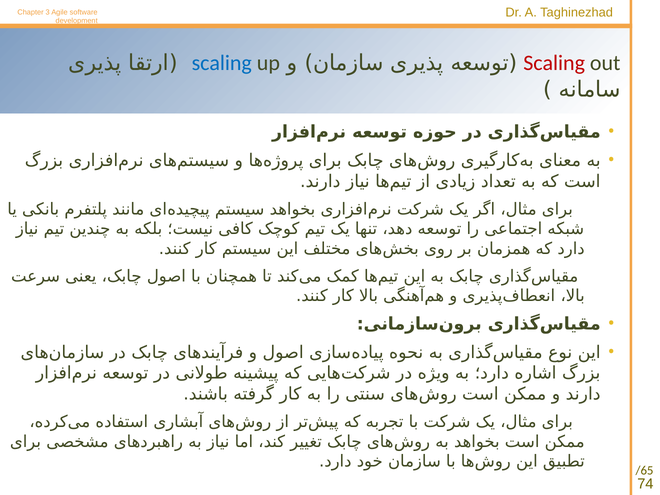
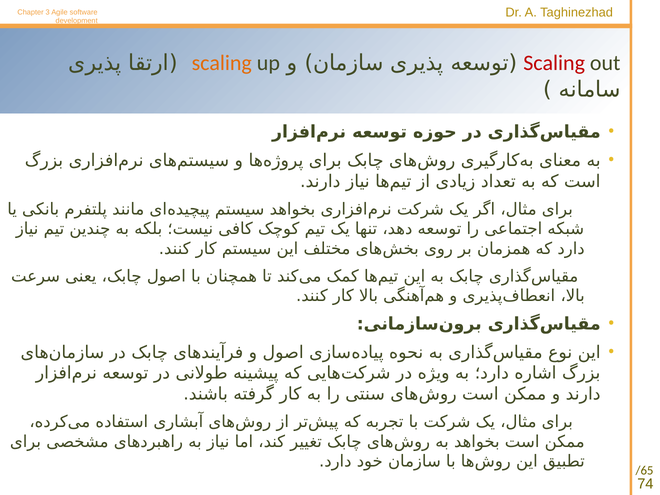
scaling at (222, 63) colour: blue -> orange
